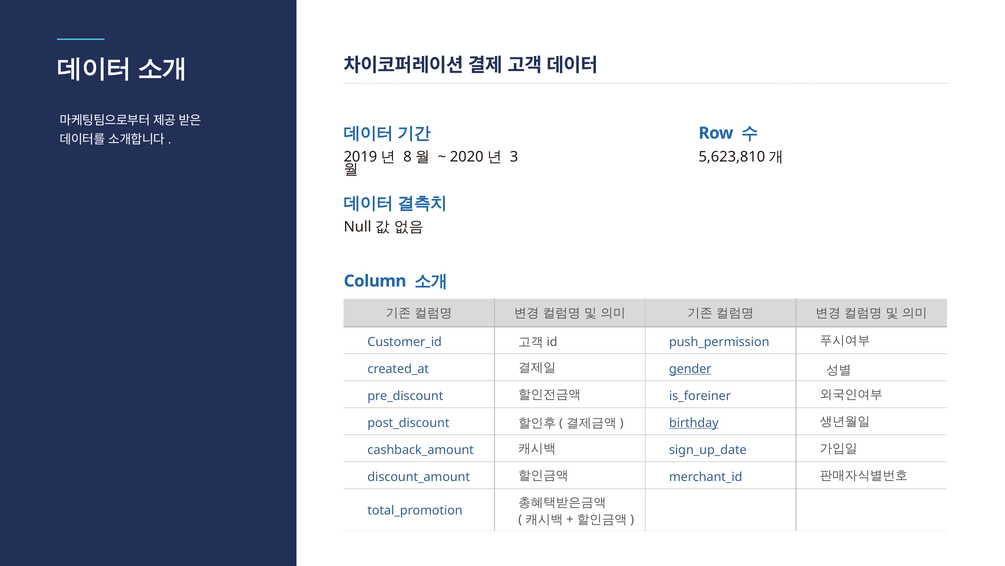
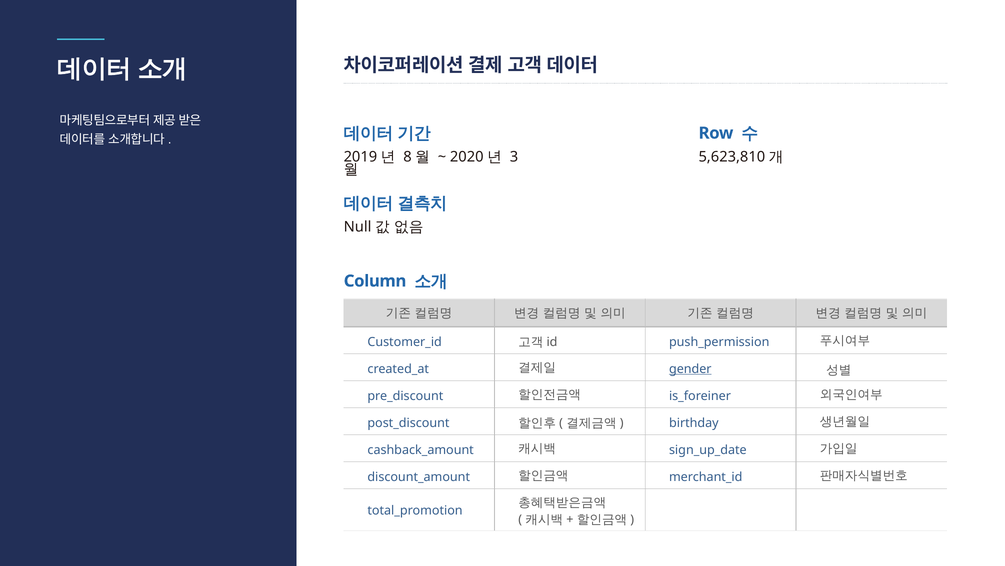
birthday underline: present -> none
